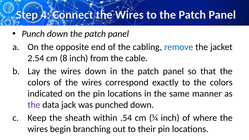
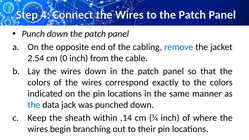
8: 8 -> 0
the at (34, 105) colour: purple -> blue
.54: .54 -> .14
